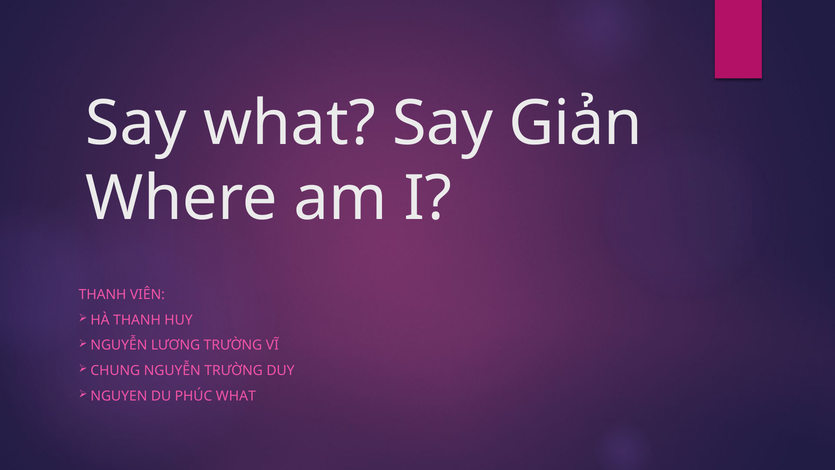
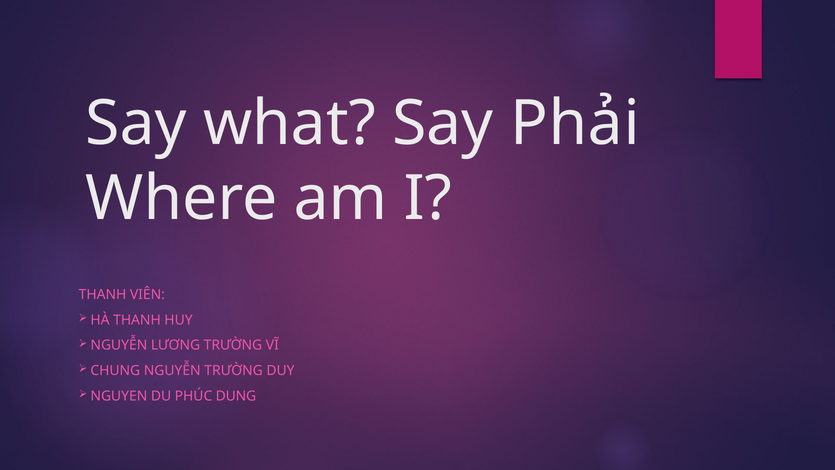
Giản: Giản -> Phải
PHÚC WHAT: WHAT -> DUNG
